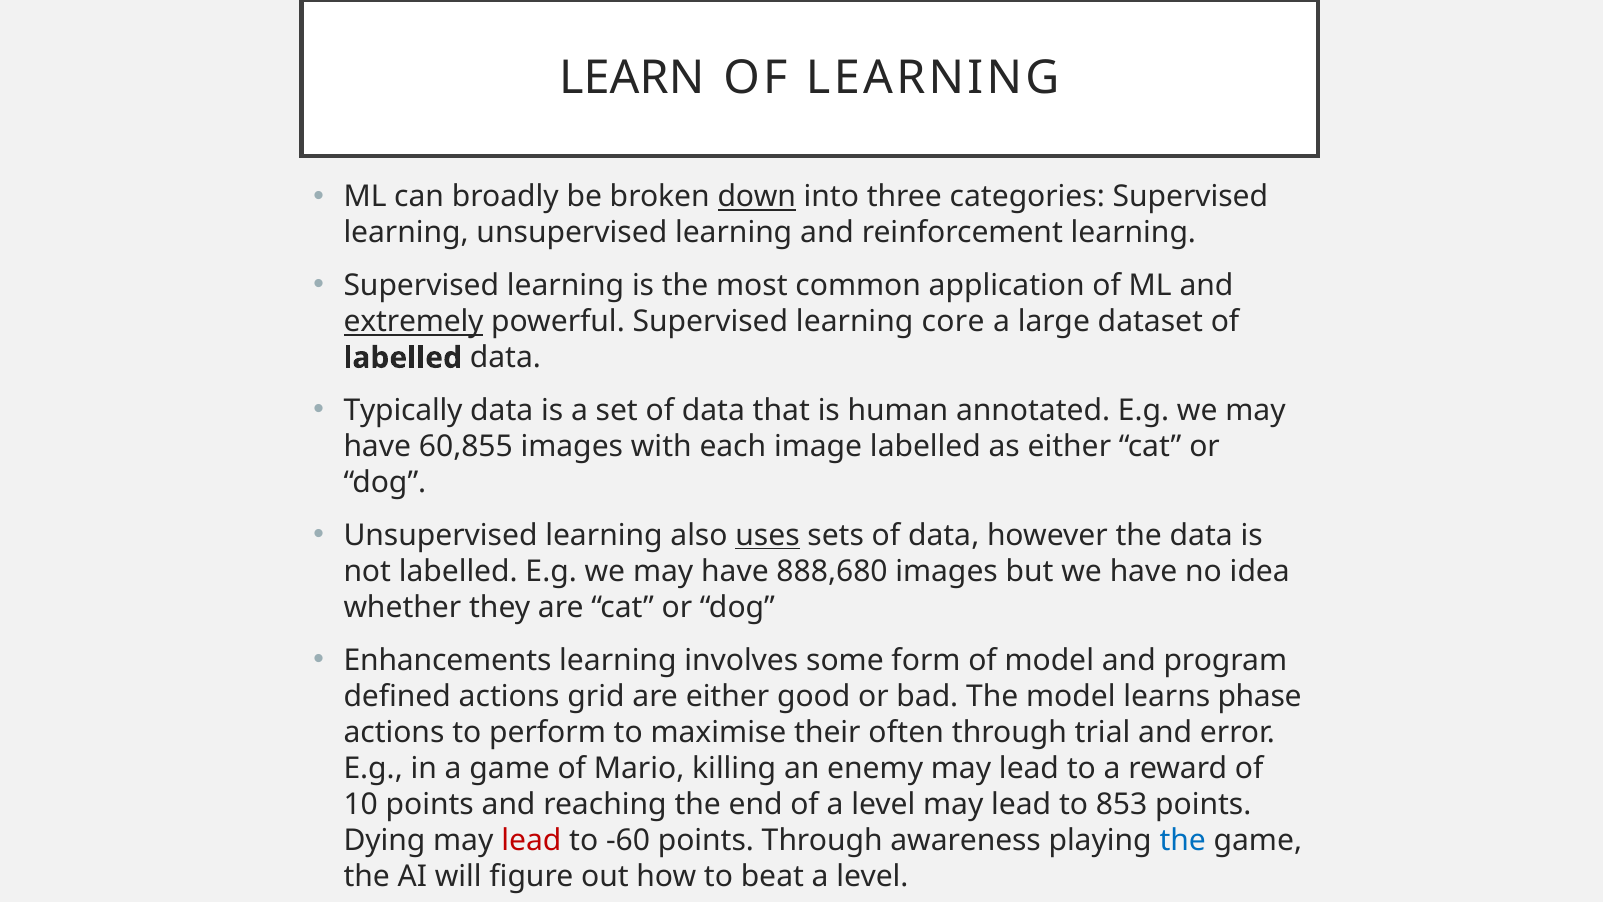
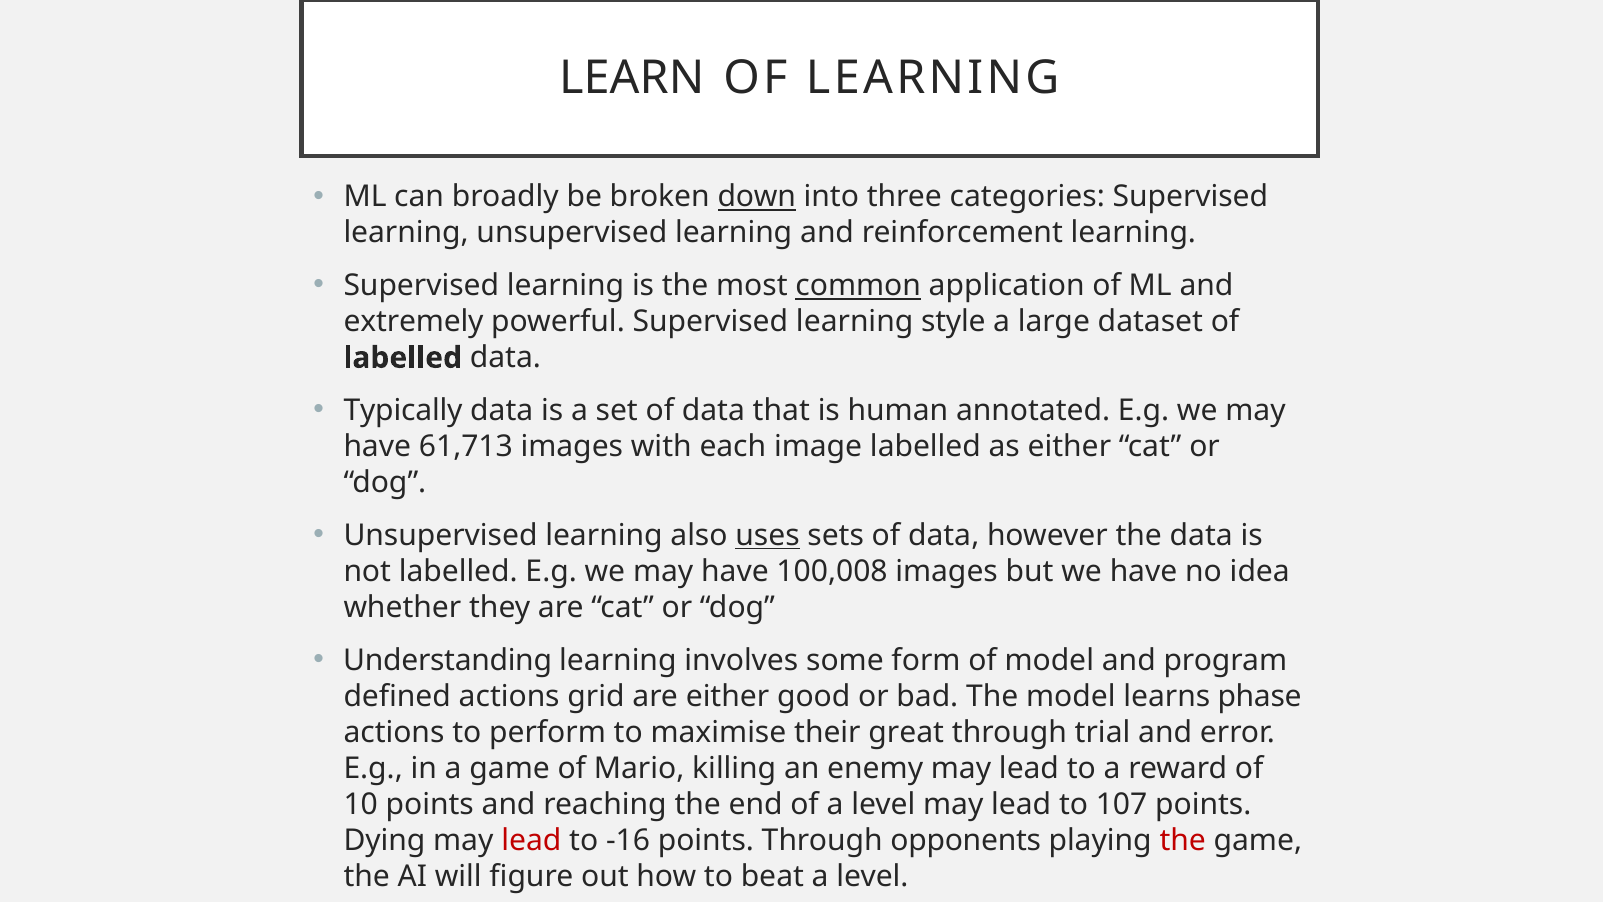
common underline: none -> present
extremely underline: present -> none
core: core -> style
60,855: 60,855 -> 61,713
888,680: 888,680 -> 100,008
Enhancements: Enhancements -> Understanding
often: often -> great
853: 853 -> 107
-60: -60 -> -16
awareness: awareness -> opponents
the at (1183, 841) colour: blue -> red
